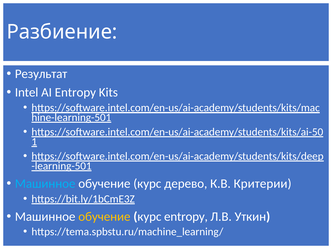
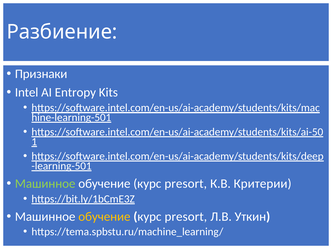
Результат: Результат -> Признаки
Машинное at (45, 184) colour: light blue -> light green
дерево at (186, 184): дерево -> presort
entropy at (186, 216): entropy -> presort
